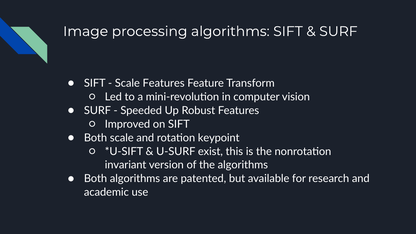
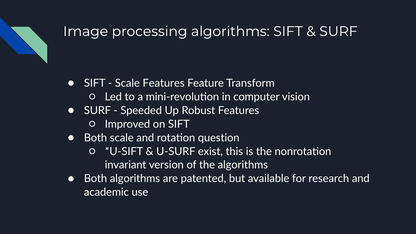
keypoint: keypoint -> question
